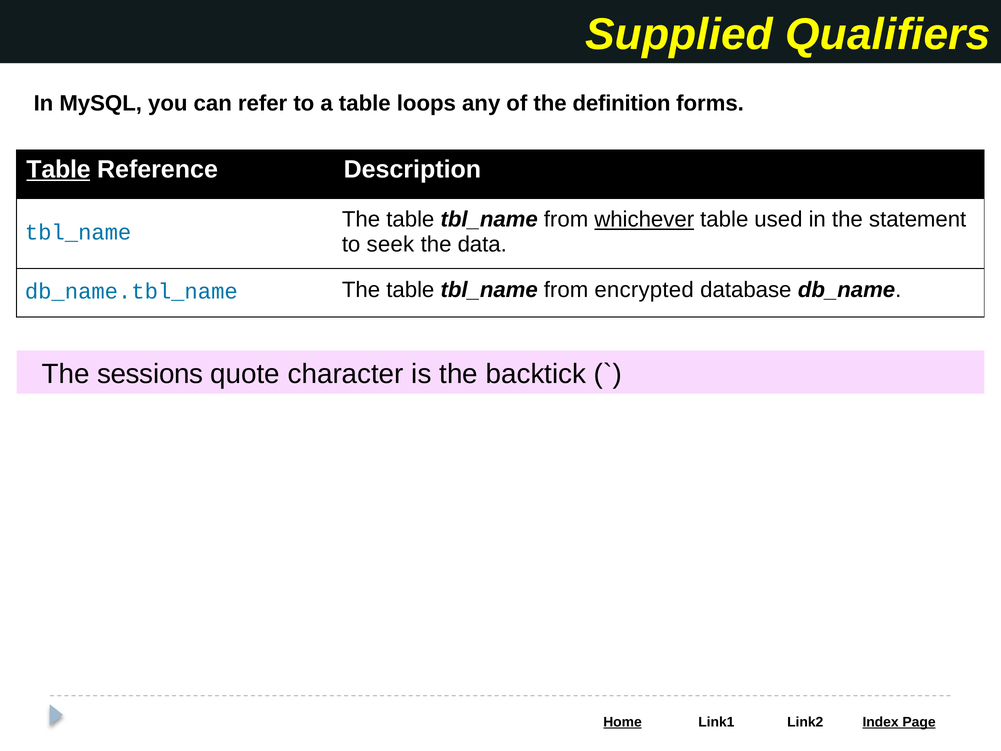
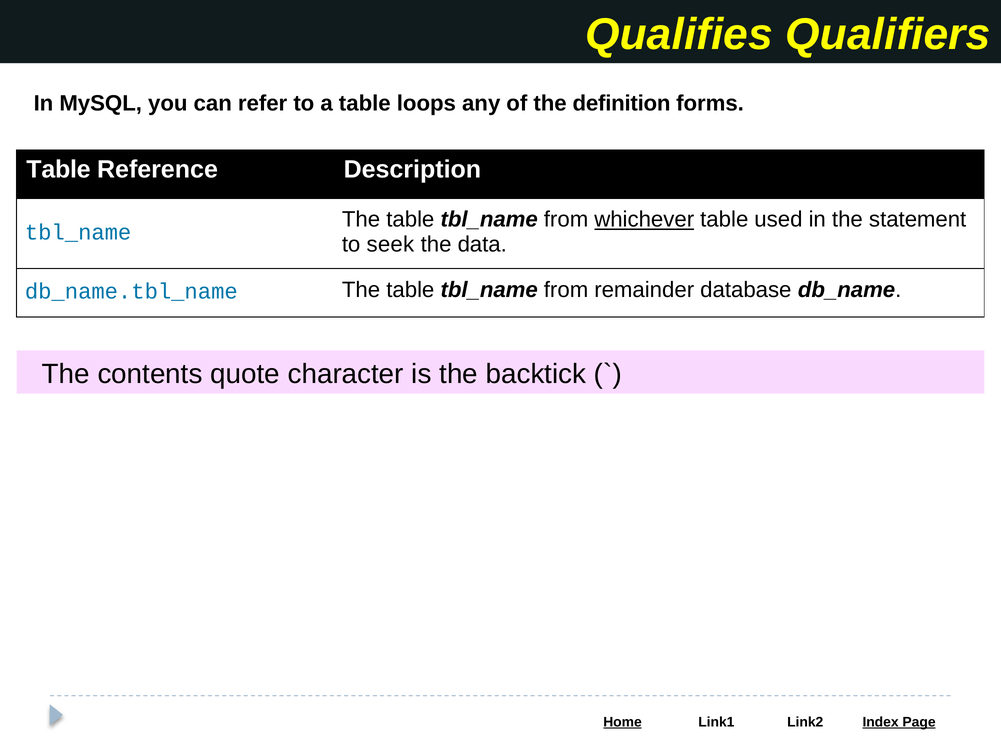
Supplied: Supplied -> Qualifies
Table at (59, 170) underline: present -> none
encrypted: encrypted -> remainder
sessions: sessions -> contents
